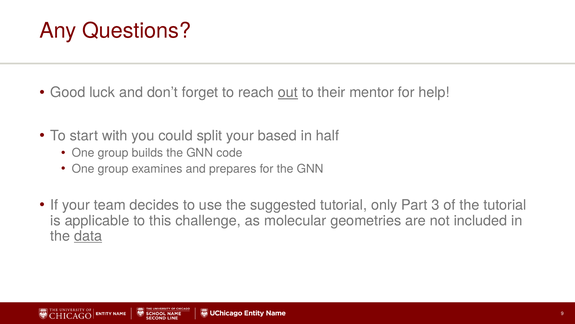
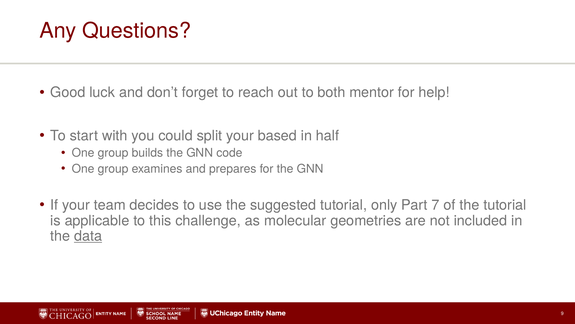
out underline: present -> none
their: their -> both
3: 3 -> 7
